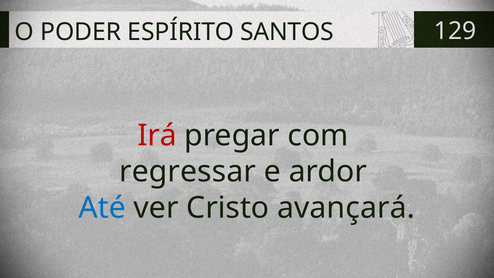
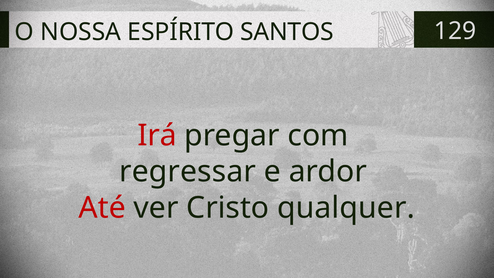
PODER: PODER -> NOSSA
Até colour: blue -> red
avançará: avançará -> qualquer
